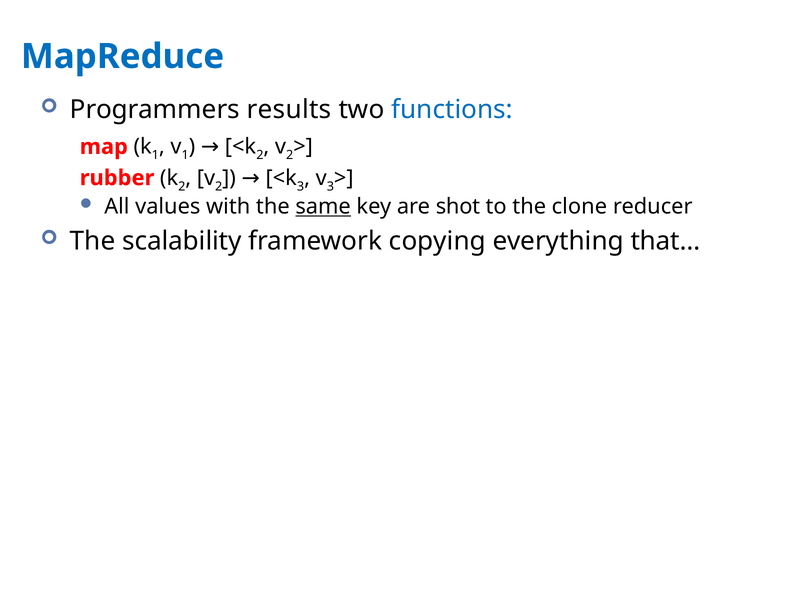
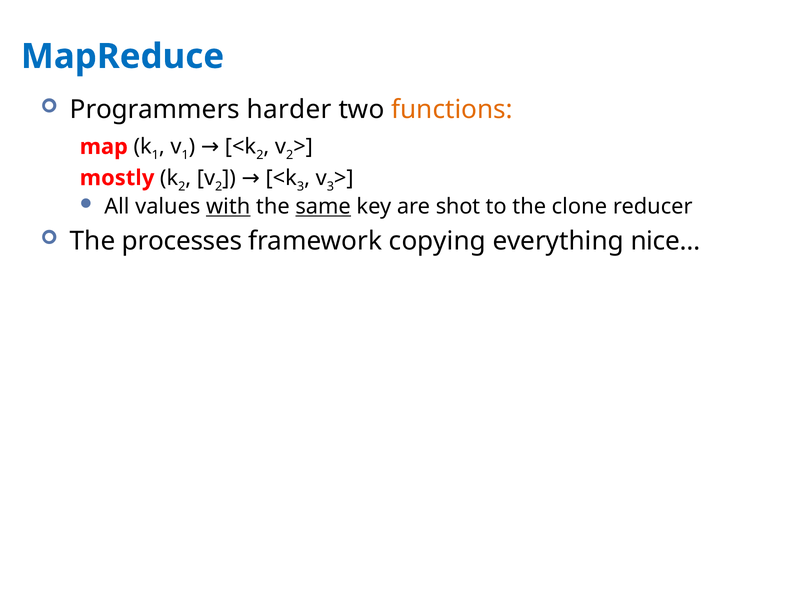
results: results -> harder
functions colour: blue -> orange
rubber: rubber -> mostly
with underline: none -> present
scalability: scalability -> processes
that…: that… -> nice…
